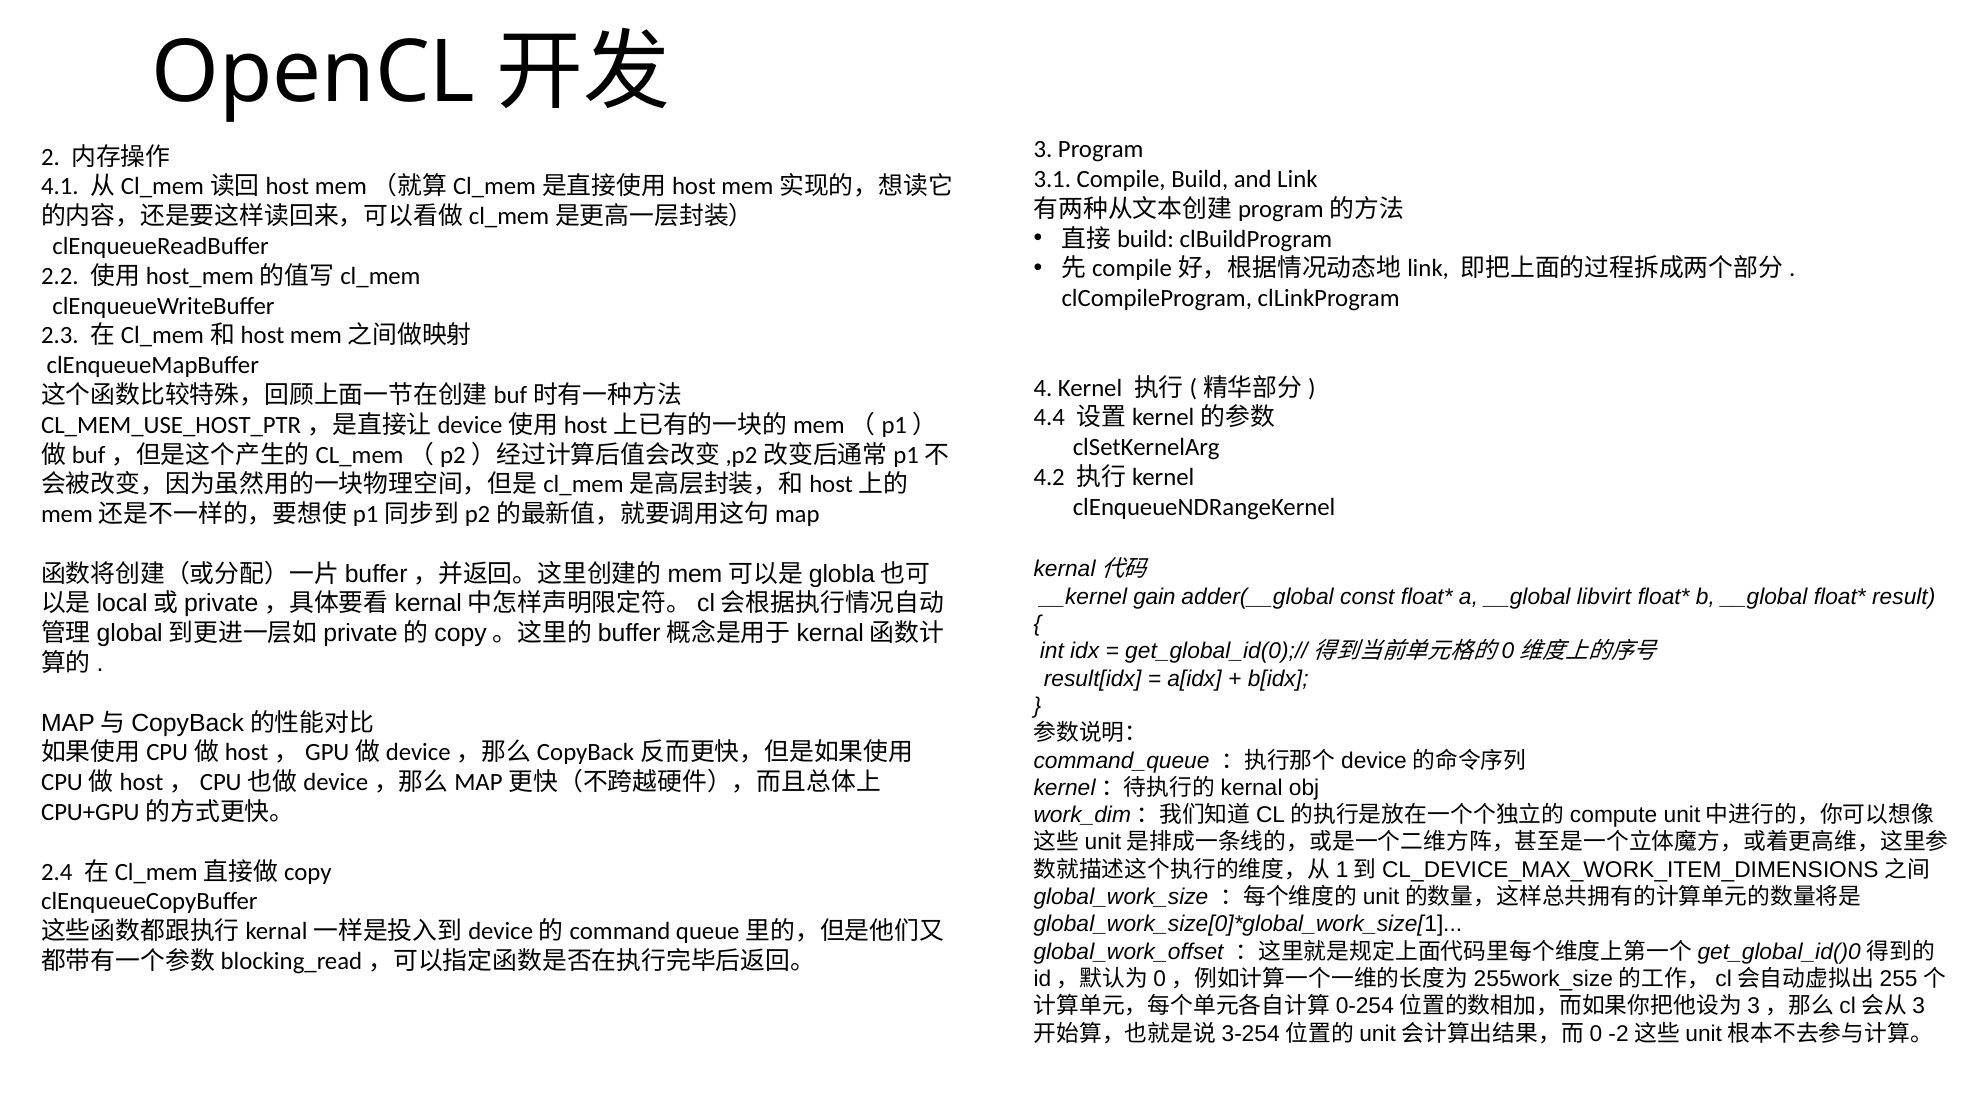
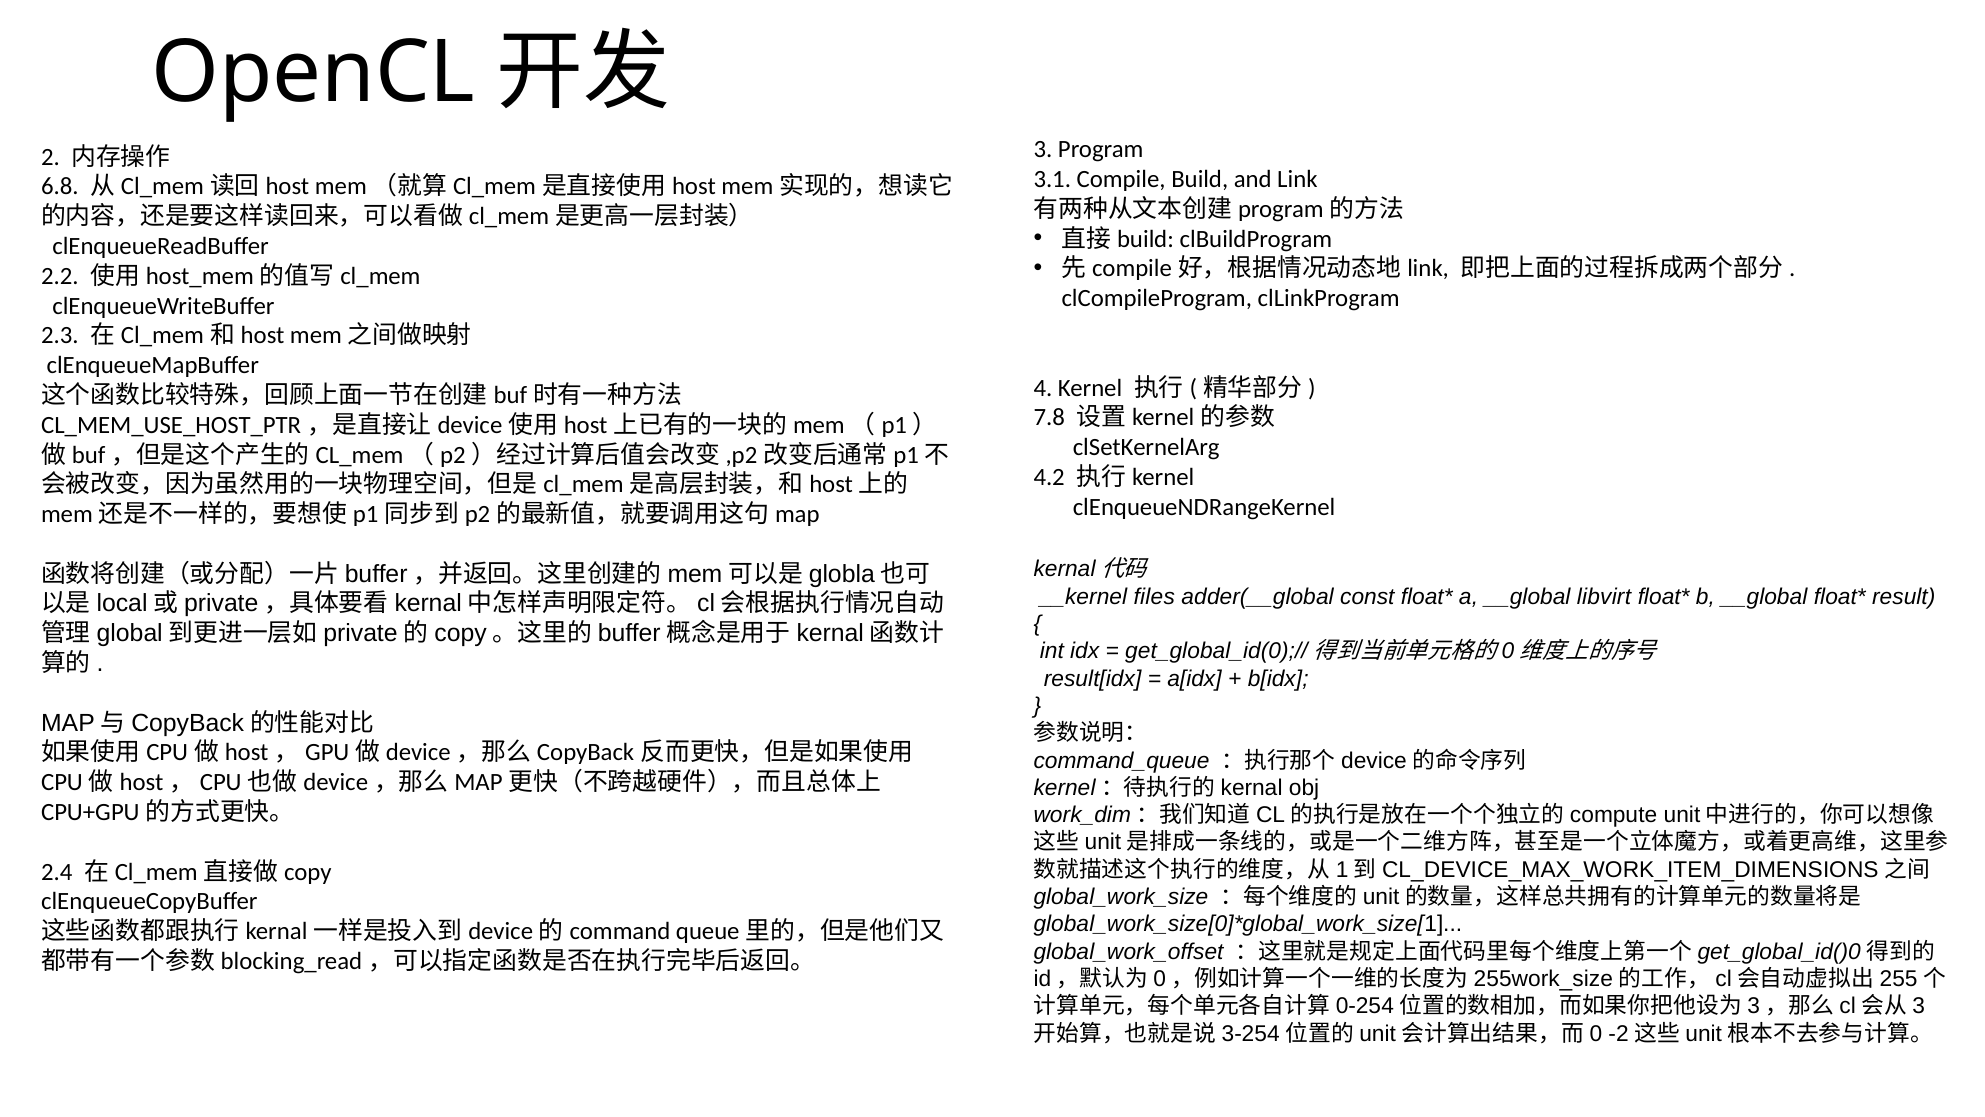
4.1: 4.1 -> 6.8
4.4: 4.4 -> 7.8
gain: gain -> files
